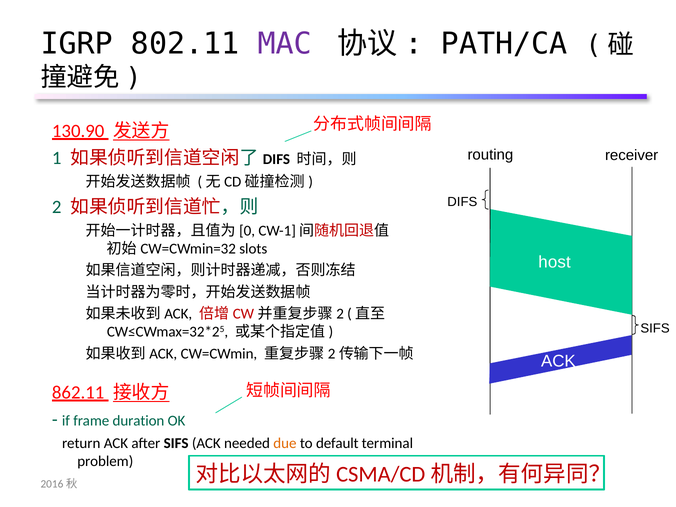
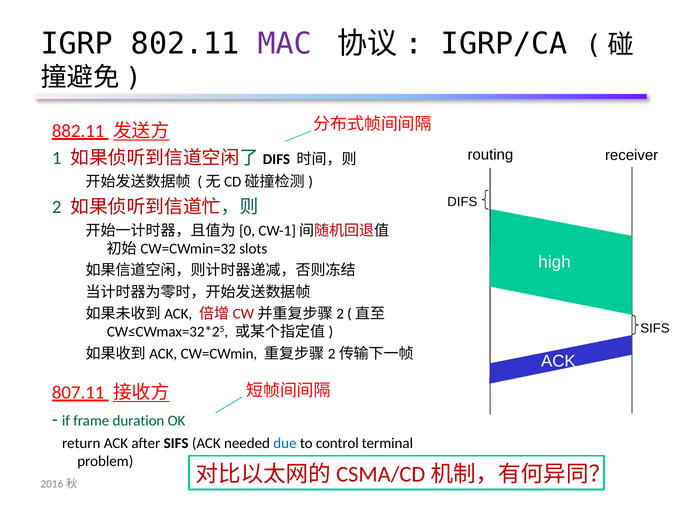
PATH/CA: PATH/CA -> IGRP/CA
130.90: 130.90 -> 882.11
host: host -> high
862.11: 862.11 -> 807.11
due colour: orange -> blue
default: default -> control
